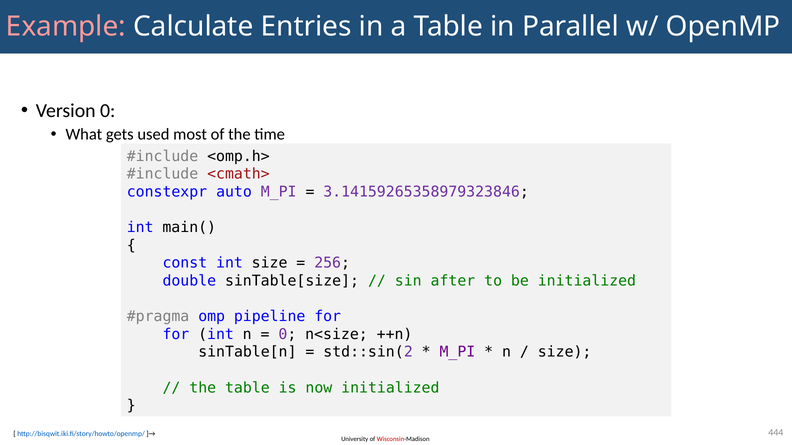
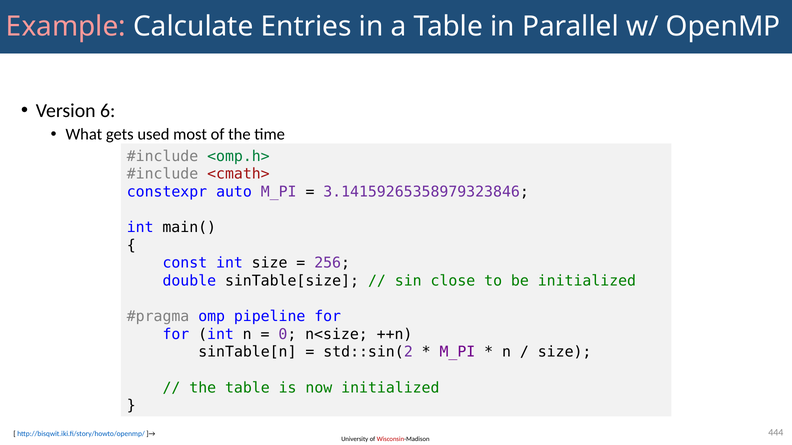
Version 0: 0 -> 6
<omp.h> colour: black -> green
after: after -> close
